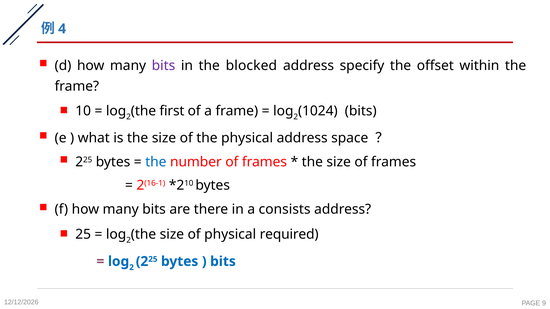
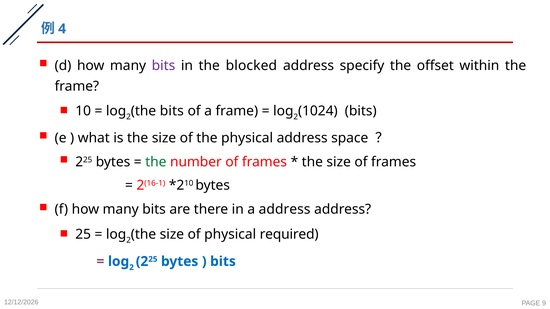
the first: first -> bits
the at (156, 162) colour: blue -> green
a consists: consists -> address
